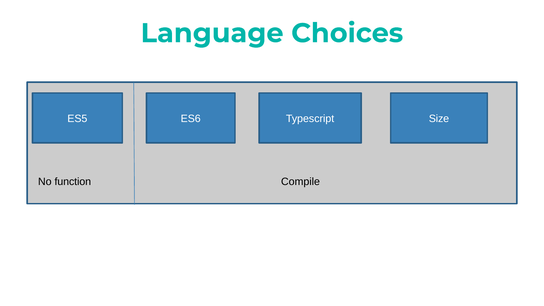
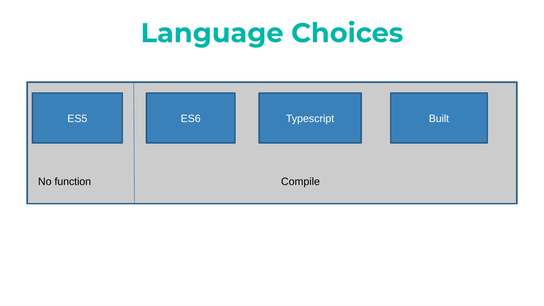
Size: Size -> Built
